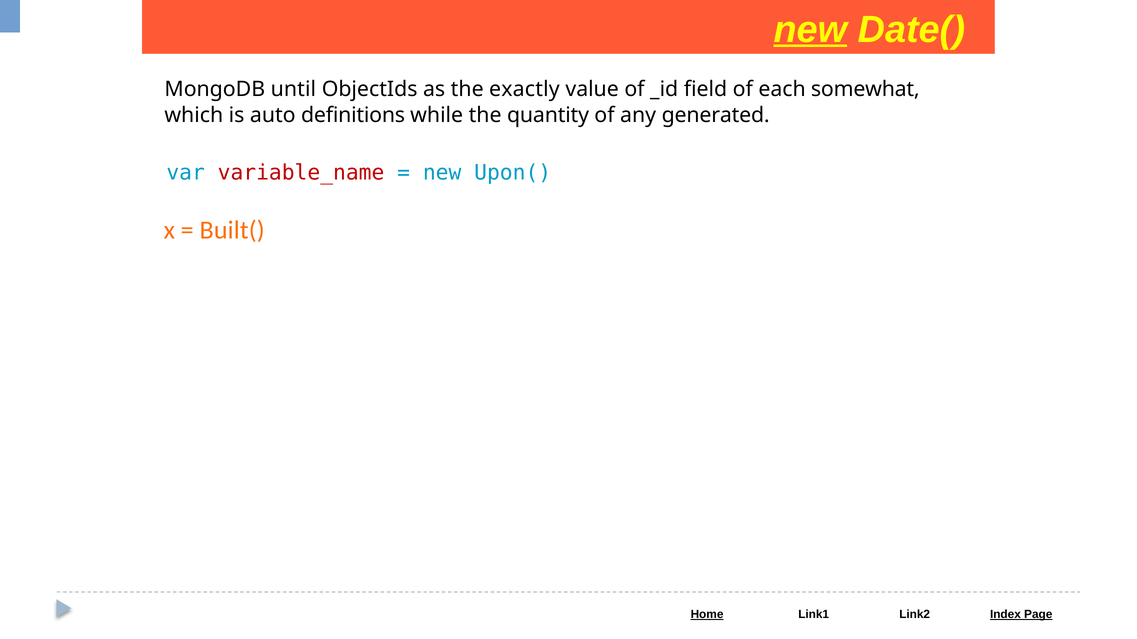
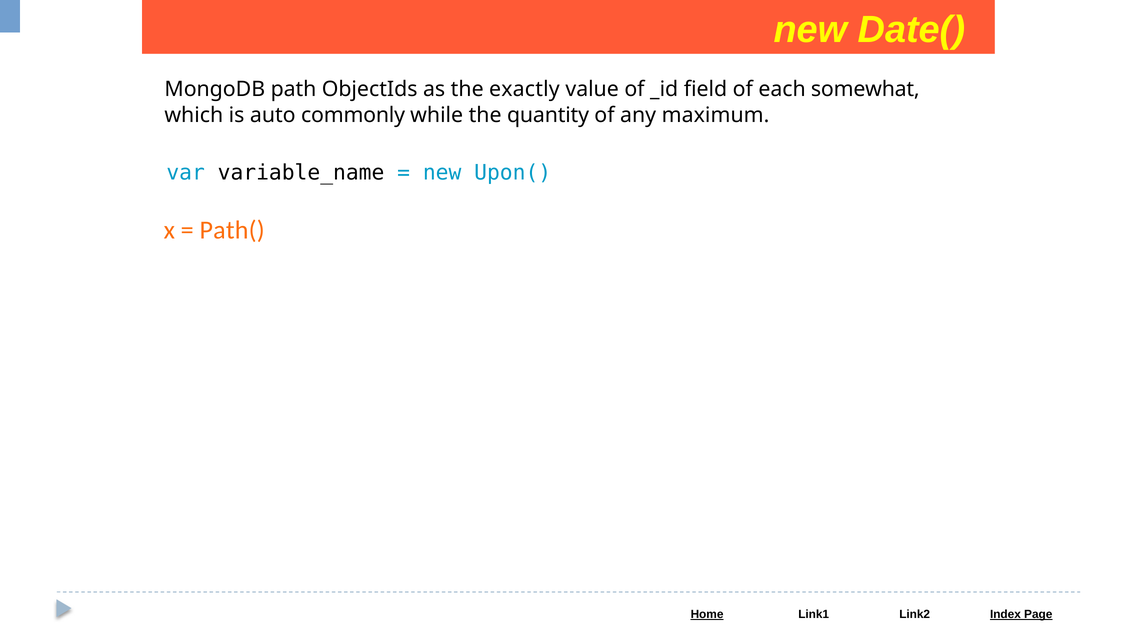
new at (810, 30) underline: present -> none
until: until -> path
definitions: definitions -> commonly
generated: generated -> maximum
variable_name colour: red -> black
Built(: Built( -> Path(
